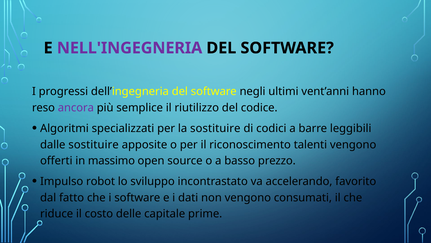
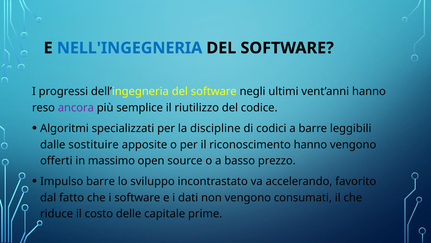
NELL'INGEGNERIA colour: purple -> blue
la sostituire: sostituire -> discipline
riconoscimento talenti: talenti -> hanno
Impulso robot: robot -> barre
